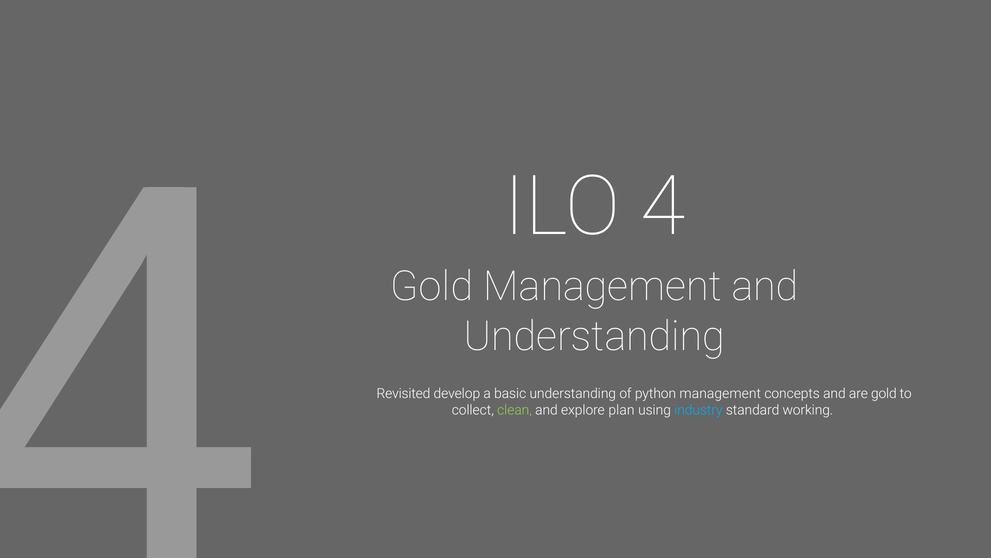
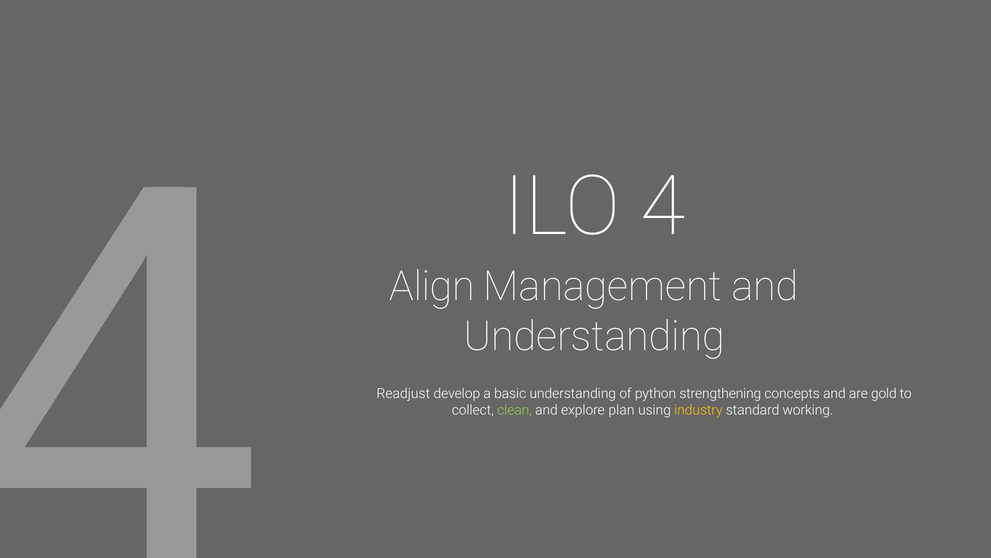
Gold at (432, 287): Gold -> Align
Revisited: Revisited -> Readjust
python management: management -> strengthening
industry colour: light blue -> yellow
